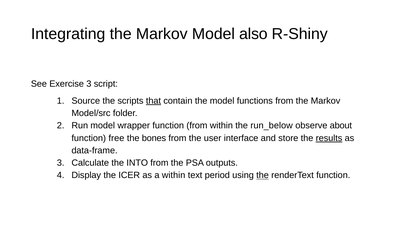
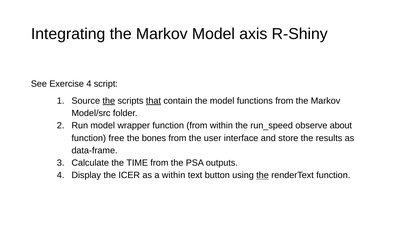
also: also -> axis
Exercise 3: 3 -> 4
the at (109, 101) underline: none -> present
run_below: run_below -> run_speed
results underline: present -> none
INTO: INTO -> TIME
period: period -> button
